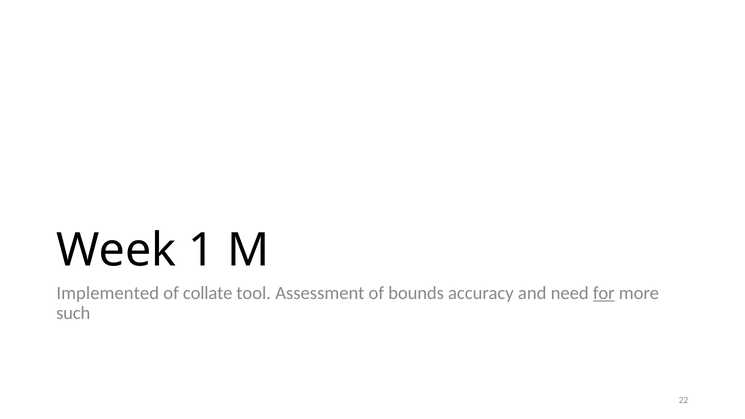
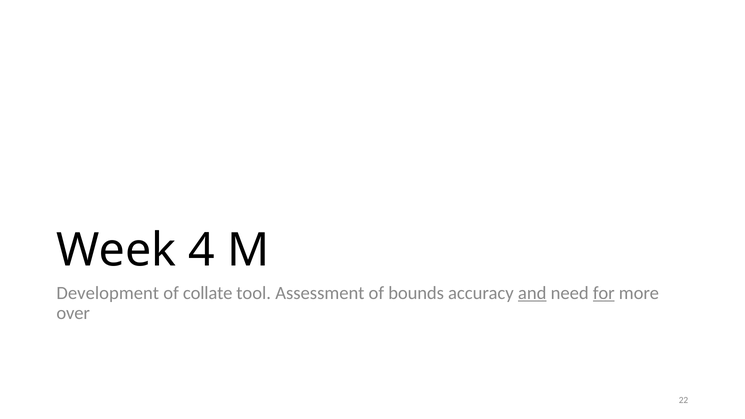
1: 1 -> 4
Implemented: Implemented -> Development
and underline: none -> present
such: such -> over
